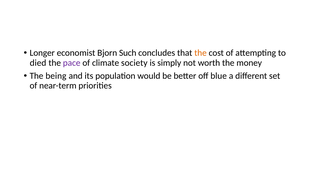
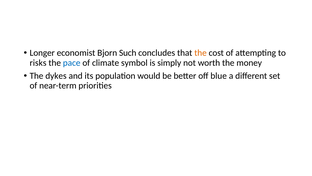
died: died -> risks
pace colour: purple -> blue
society: society -> symbol
being: being -> dykes
